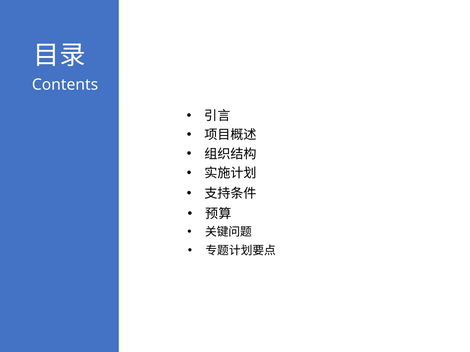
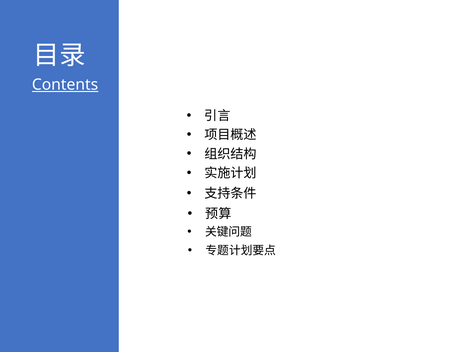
Contents underline: none -> present
